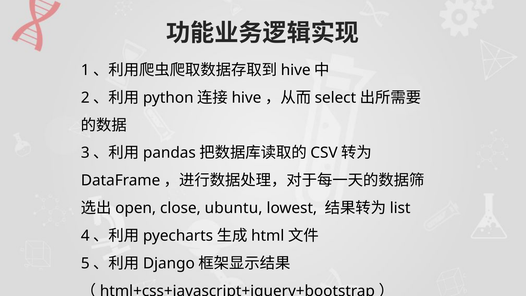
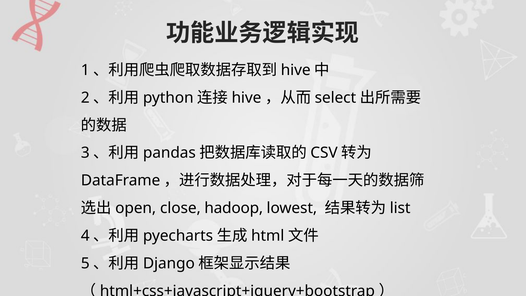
ubuntu: ubuntu -> hadoop
